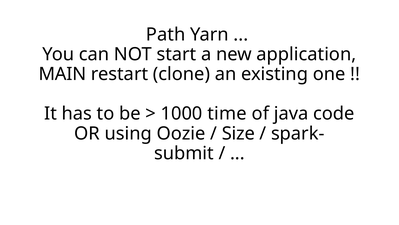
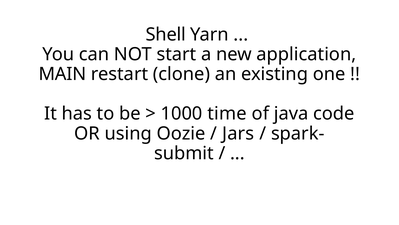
Path: Path -> Shell
Size: Size -> Jars
